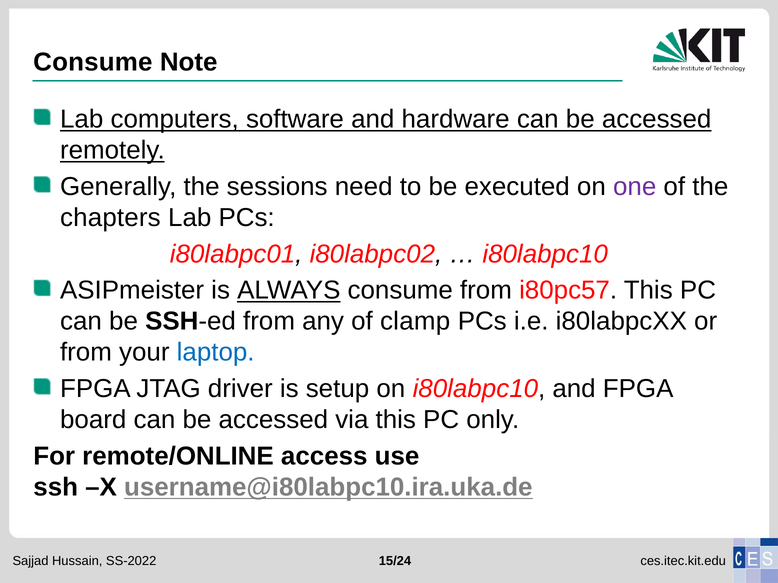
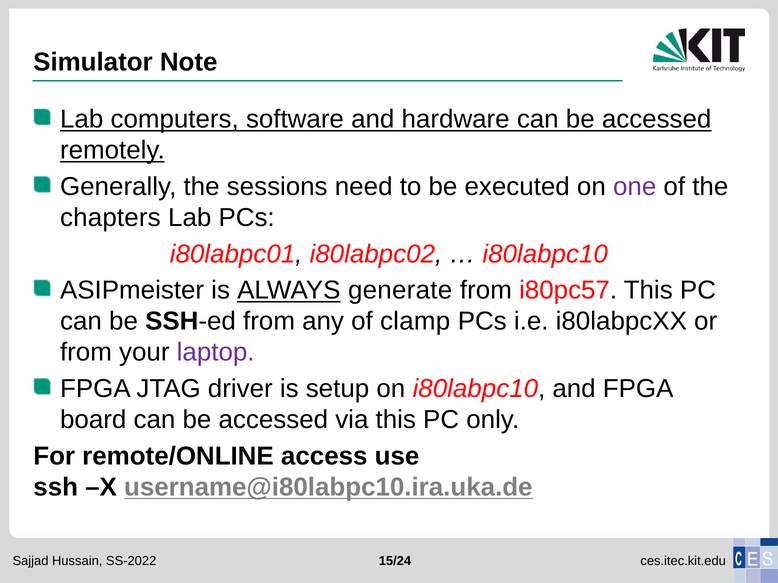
Consume at (93, 62): Consume -> Simulator
ALWAYS consume: consume -> generate
laptop colour: blue -> purple
